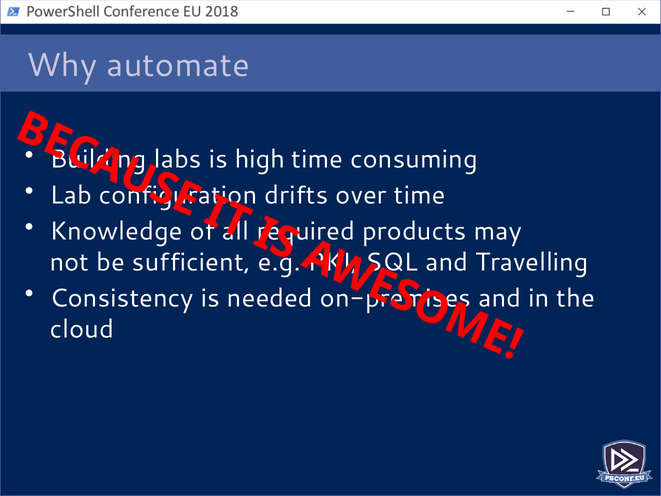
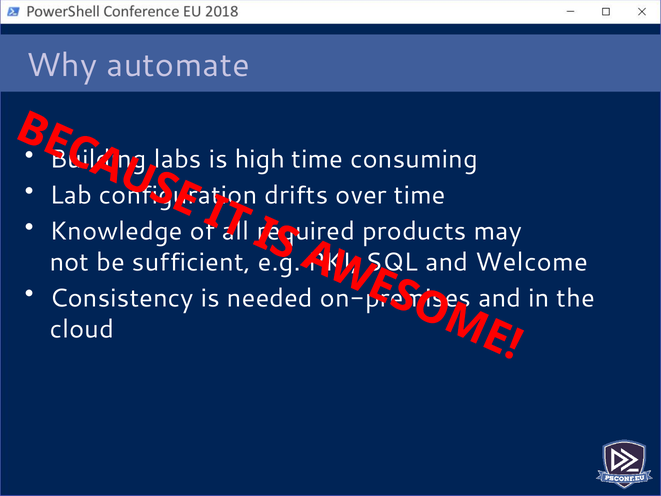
Travelling: Travelling -> Welcome
